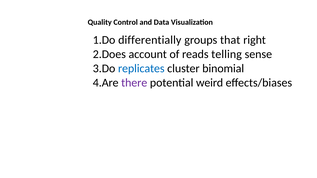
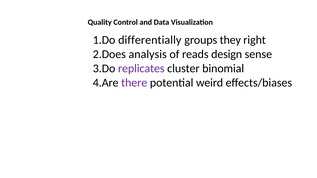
that: that -> they
account: account -> analysis
telling: telling -> design
replicates colour: blue -> purple
